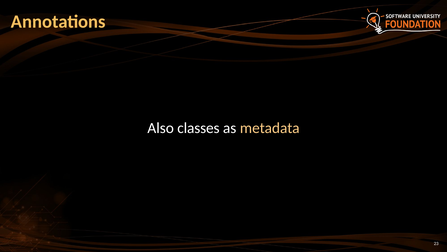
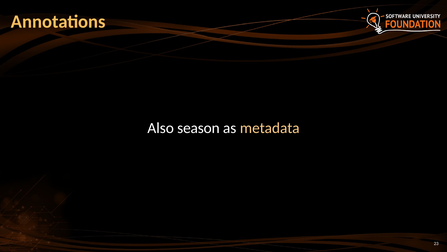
classes: classes -> season
